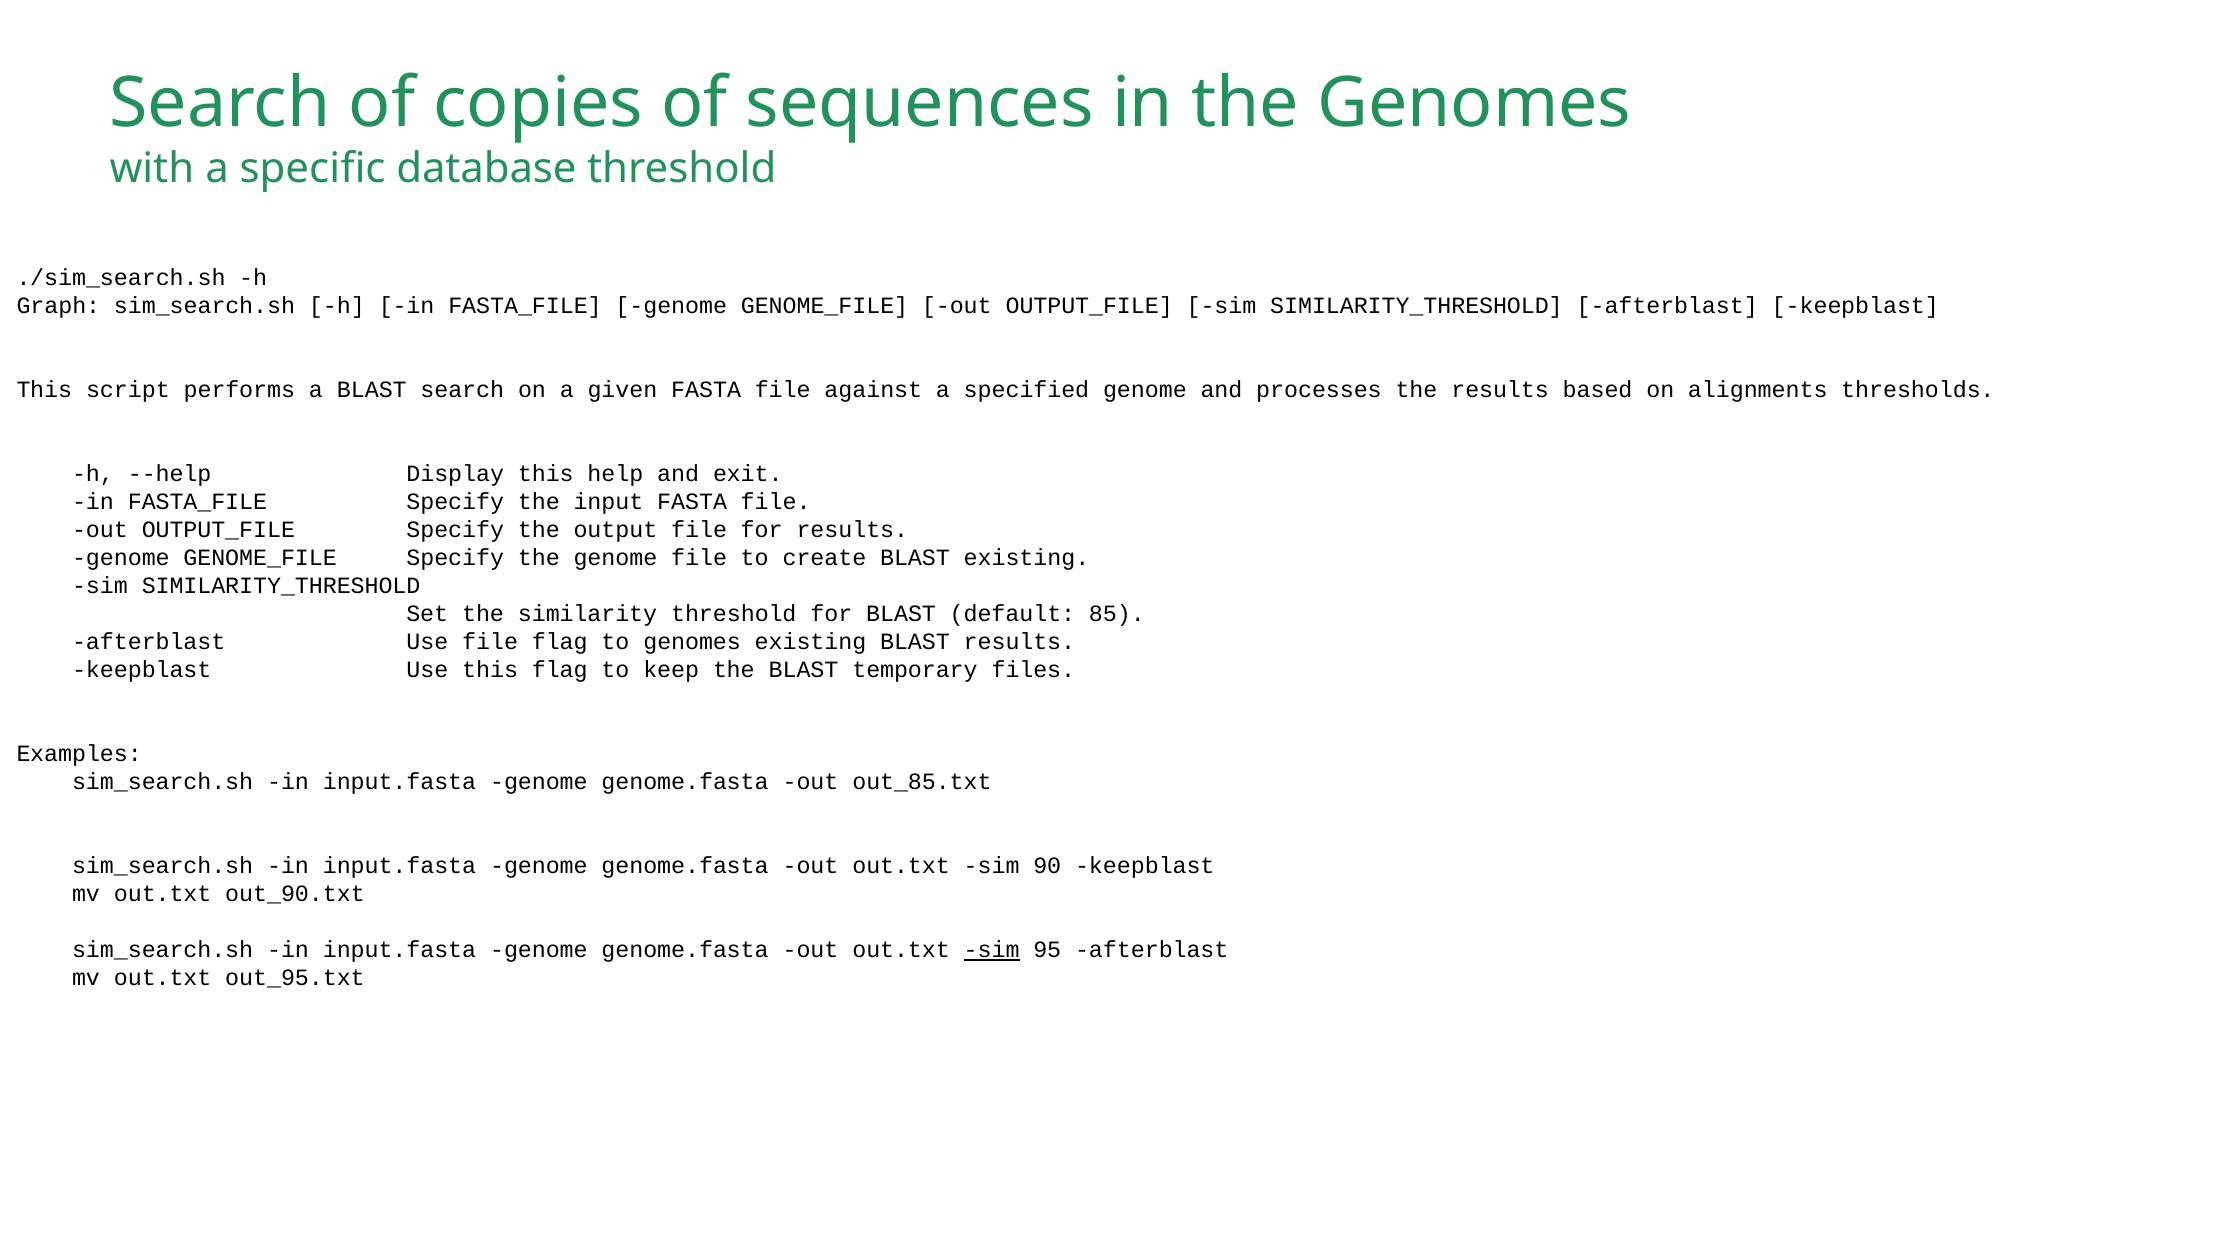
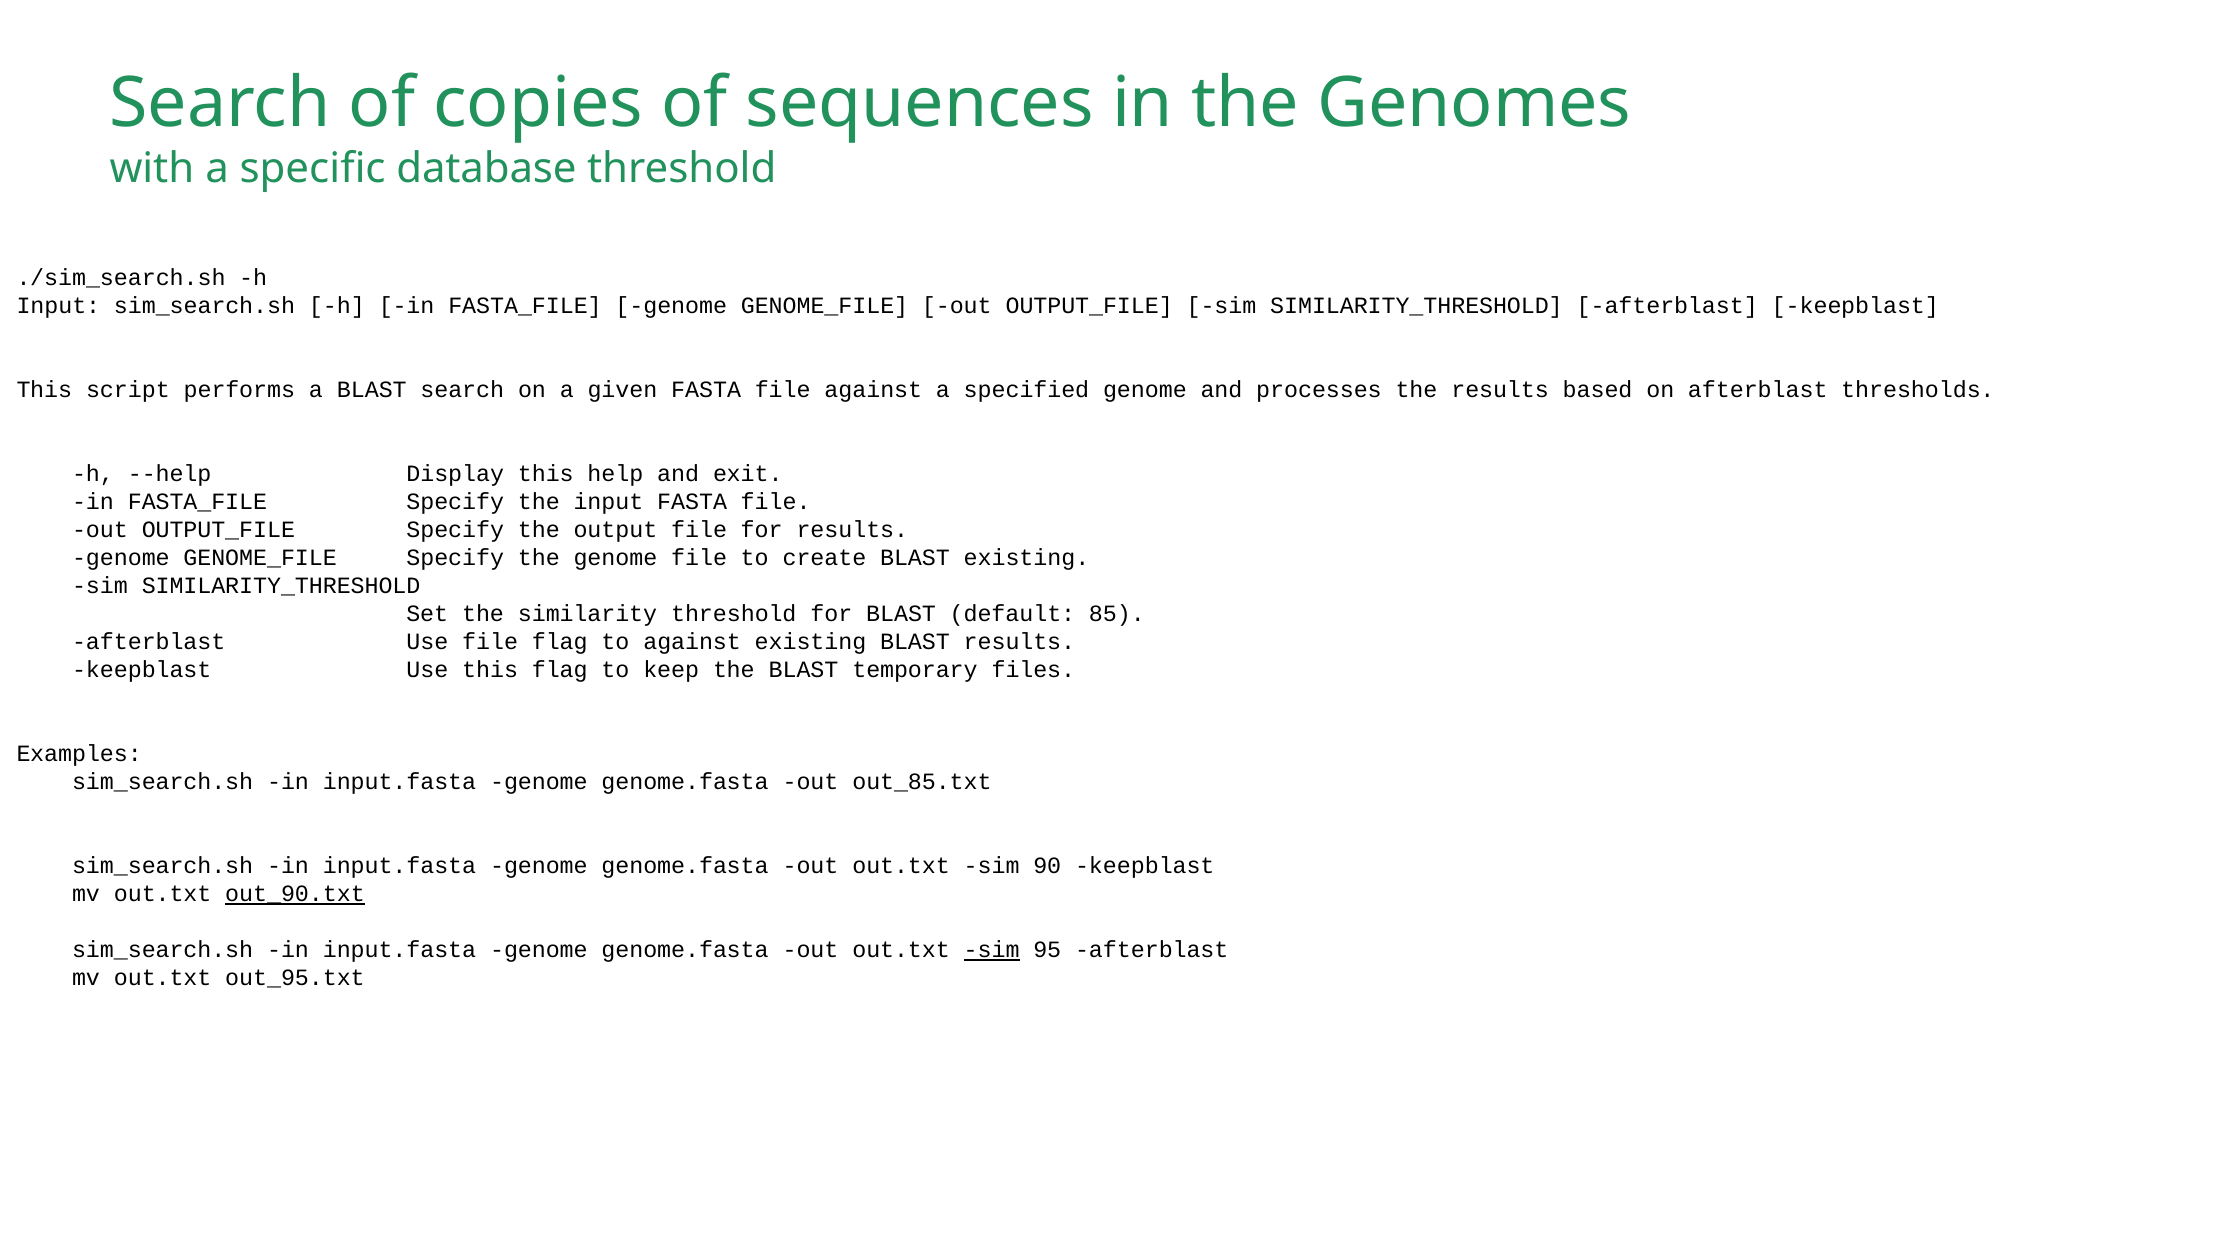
Graph at (58, 306): Graph -> Input
on alignments: alignments -> afterblast
to genomes: genomes -> against
out_90.txt underline: none -> present
